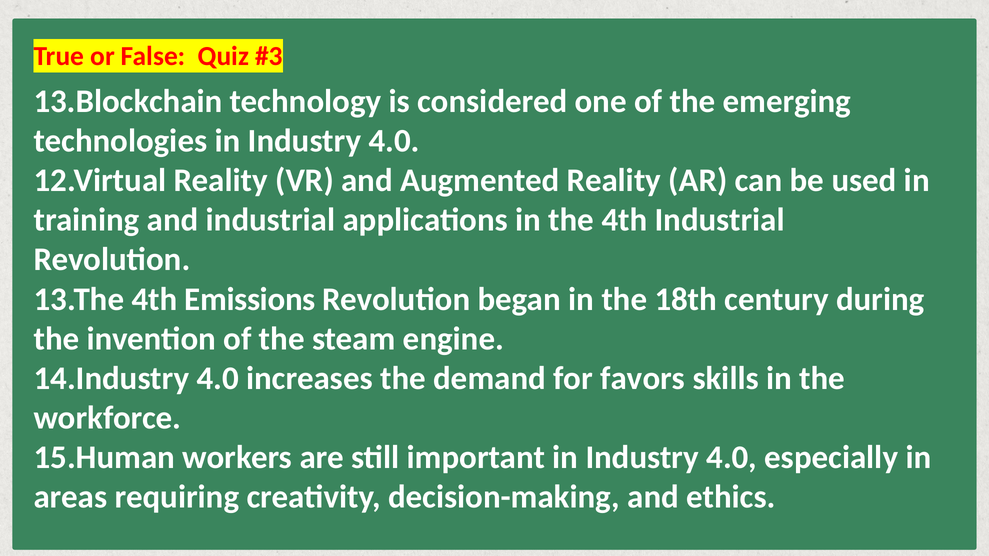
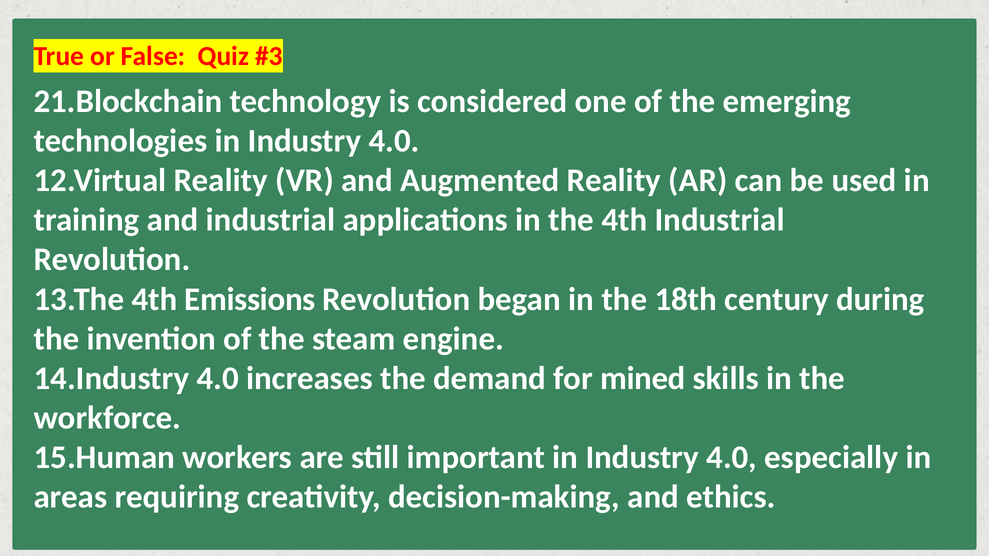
13.Blockchain: 13.Blockchain -> 21.Blockchain
favors: favors -> mined
